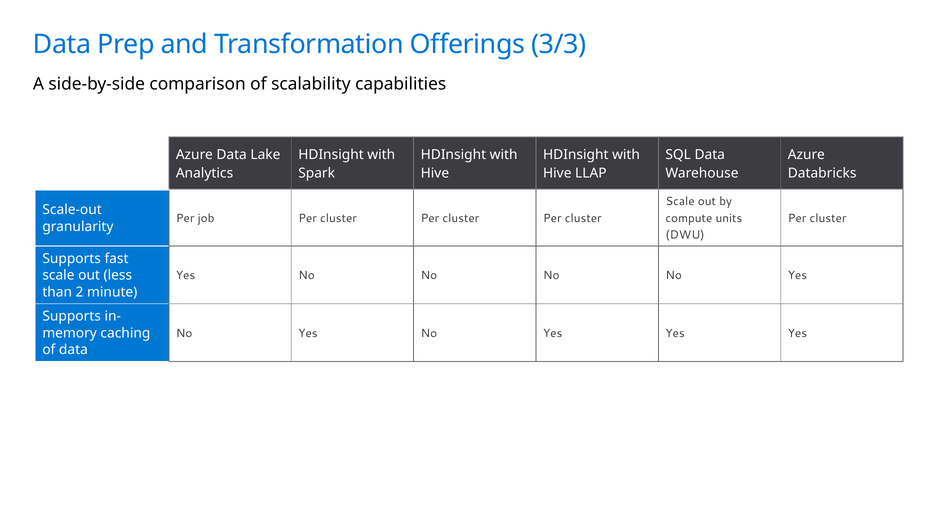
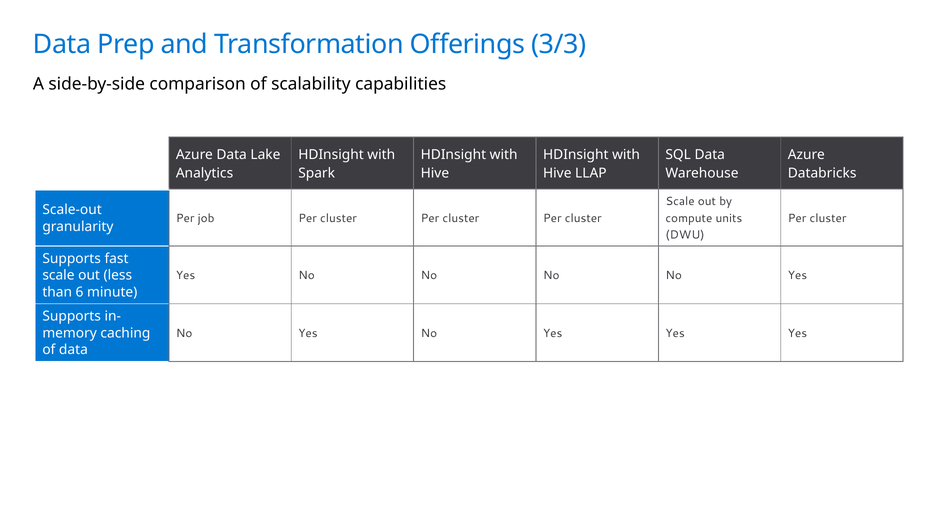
2: 2 -> 6
